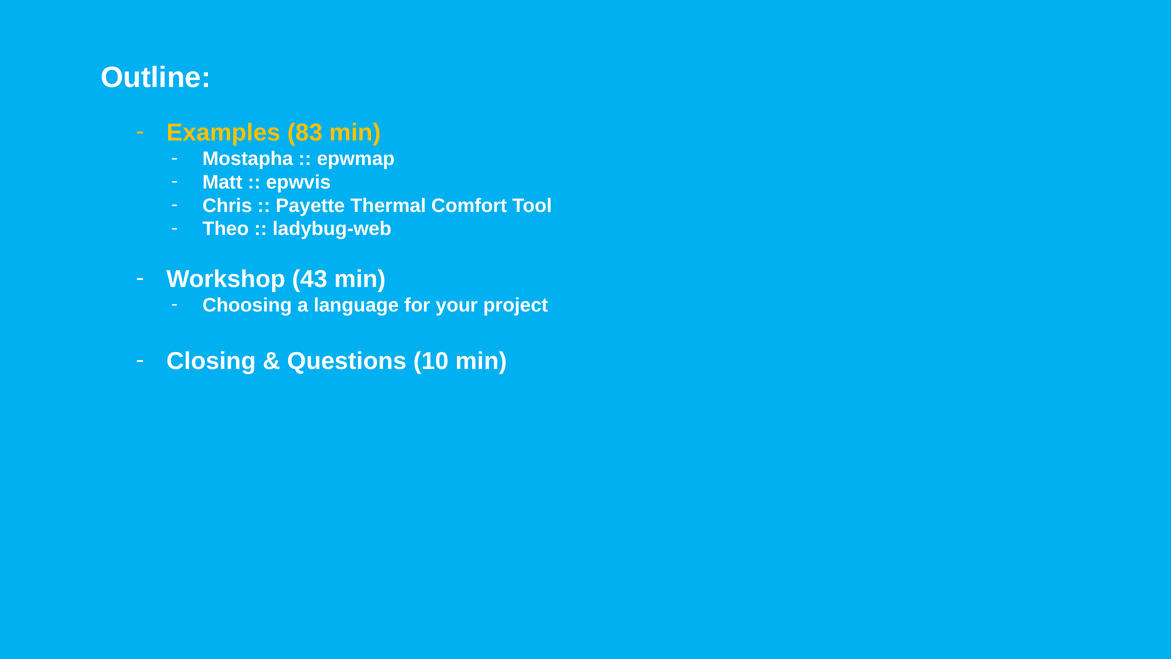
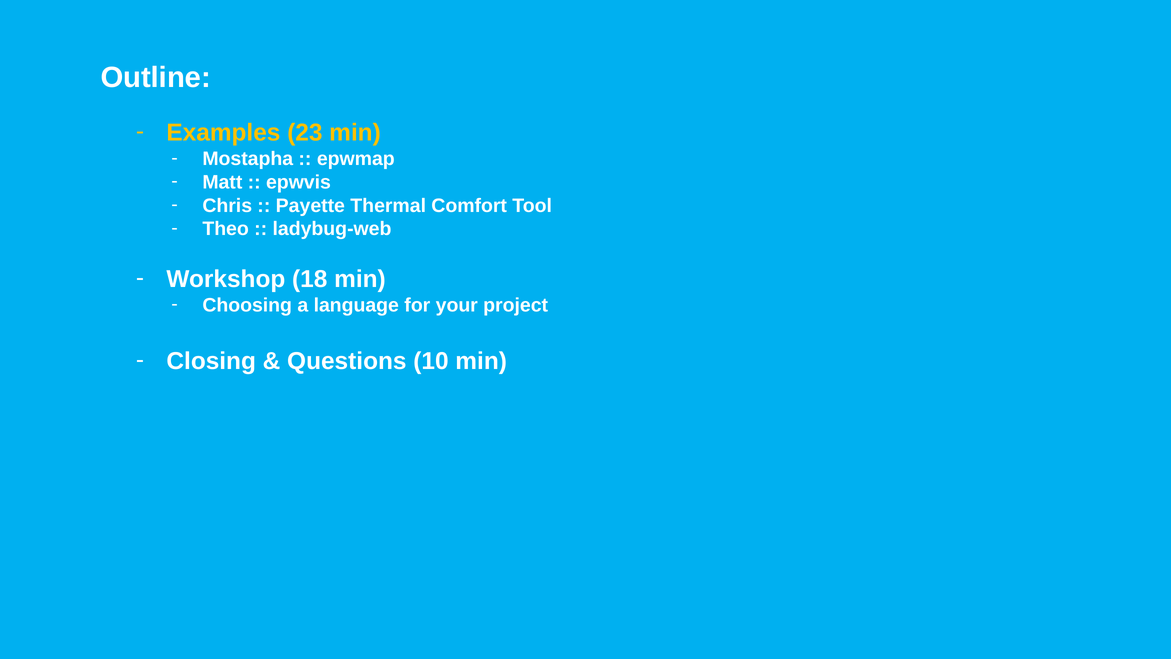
83: 83 -> 23
43: 43 -> 18
